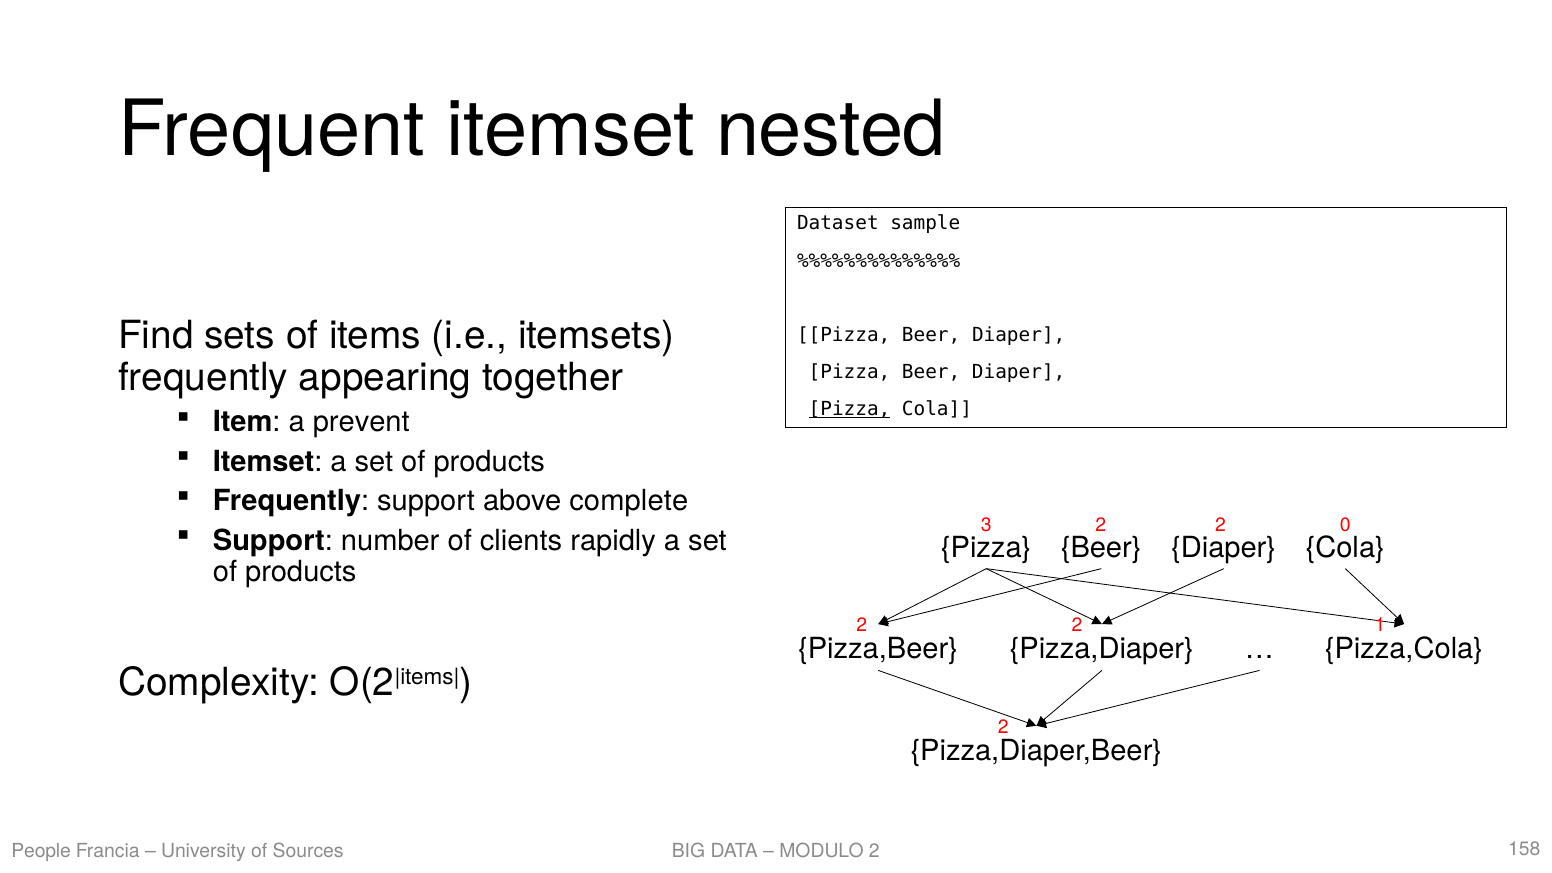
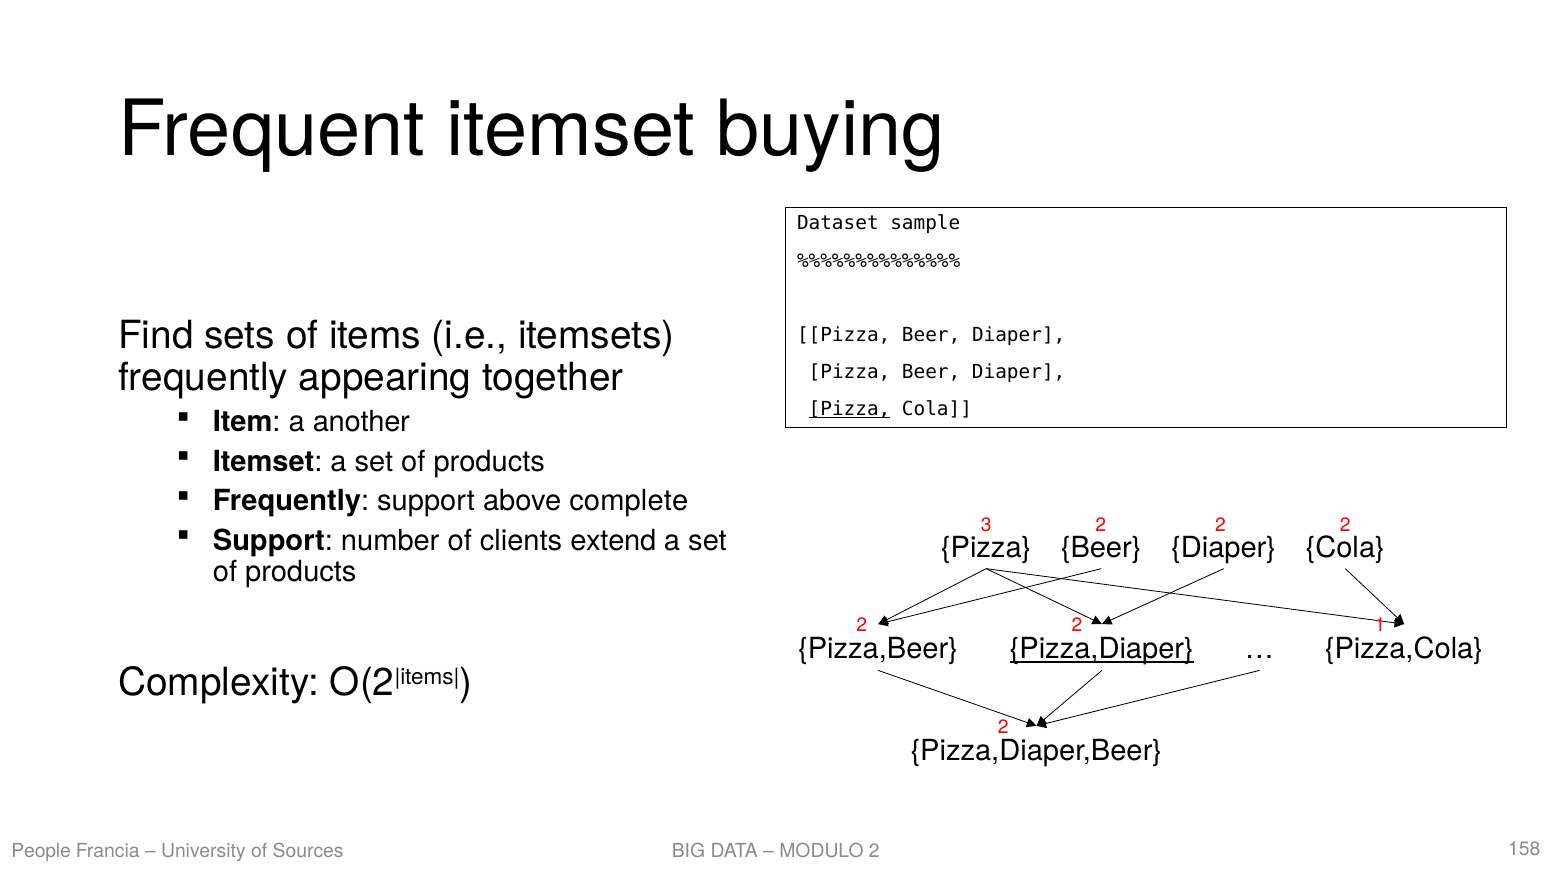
nested: nested -> buying
prevent: prevent -> another
3 2 2 0: 0 -> 2
rapidly: rapidly -> extend
Pizza,Diaper underline: none -> present
